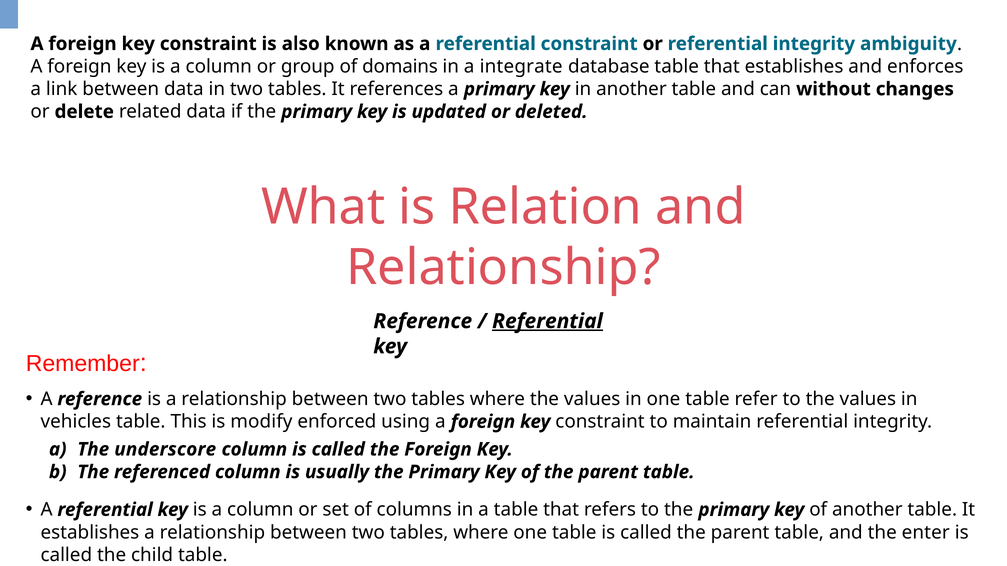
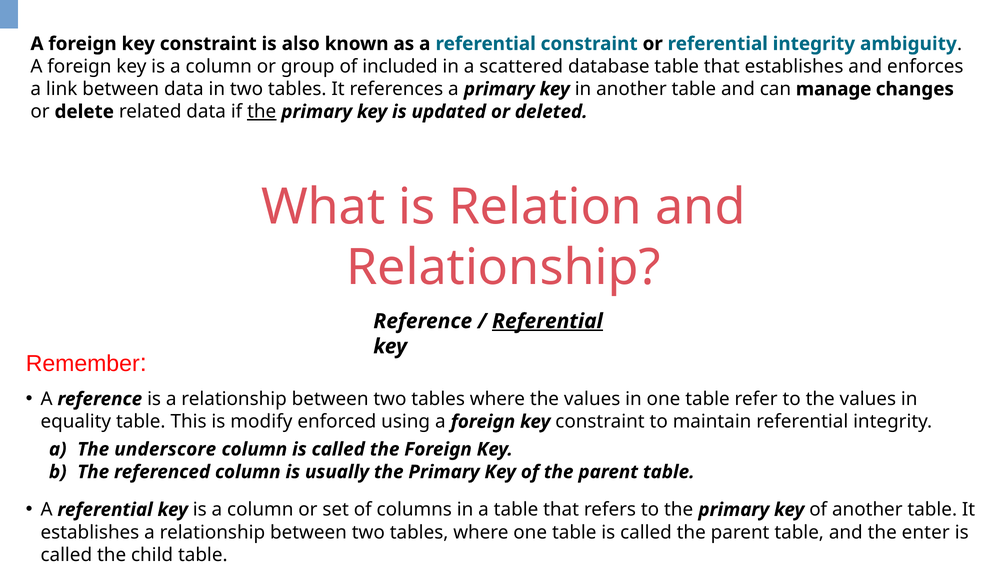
domains: domains -> included
integrate: integrate -> scattered
without: without -> manage
the at (262, 112) underline: none -> present
vehicles: vehicles -> equality
